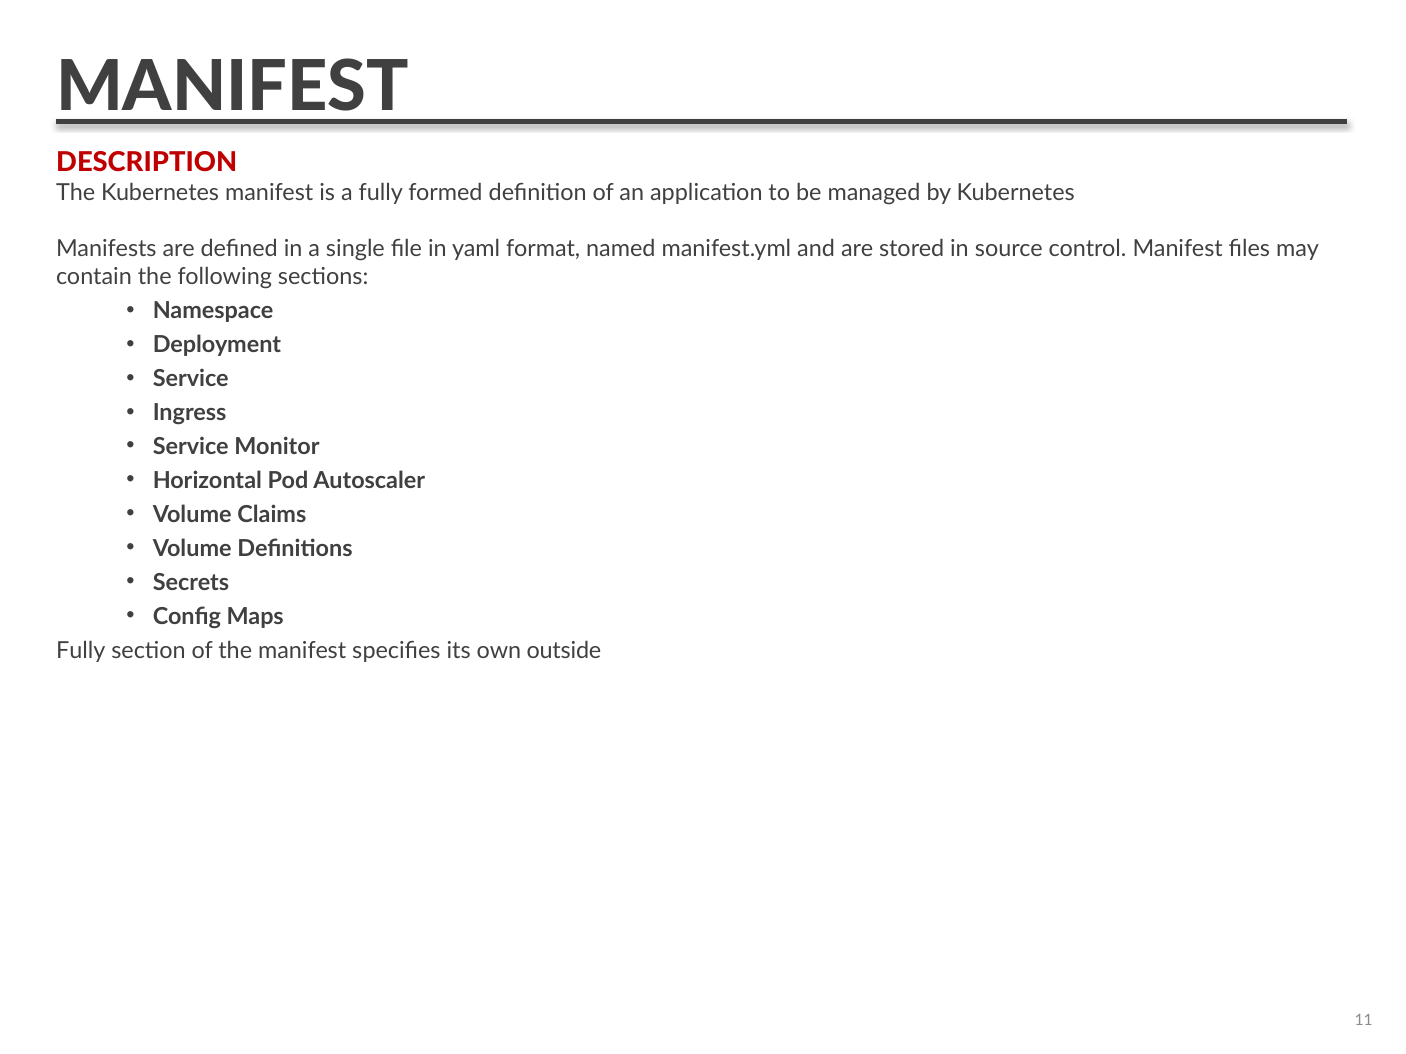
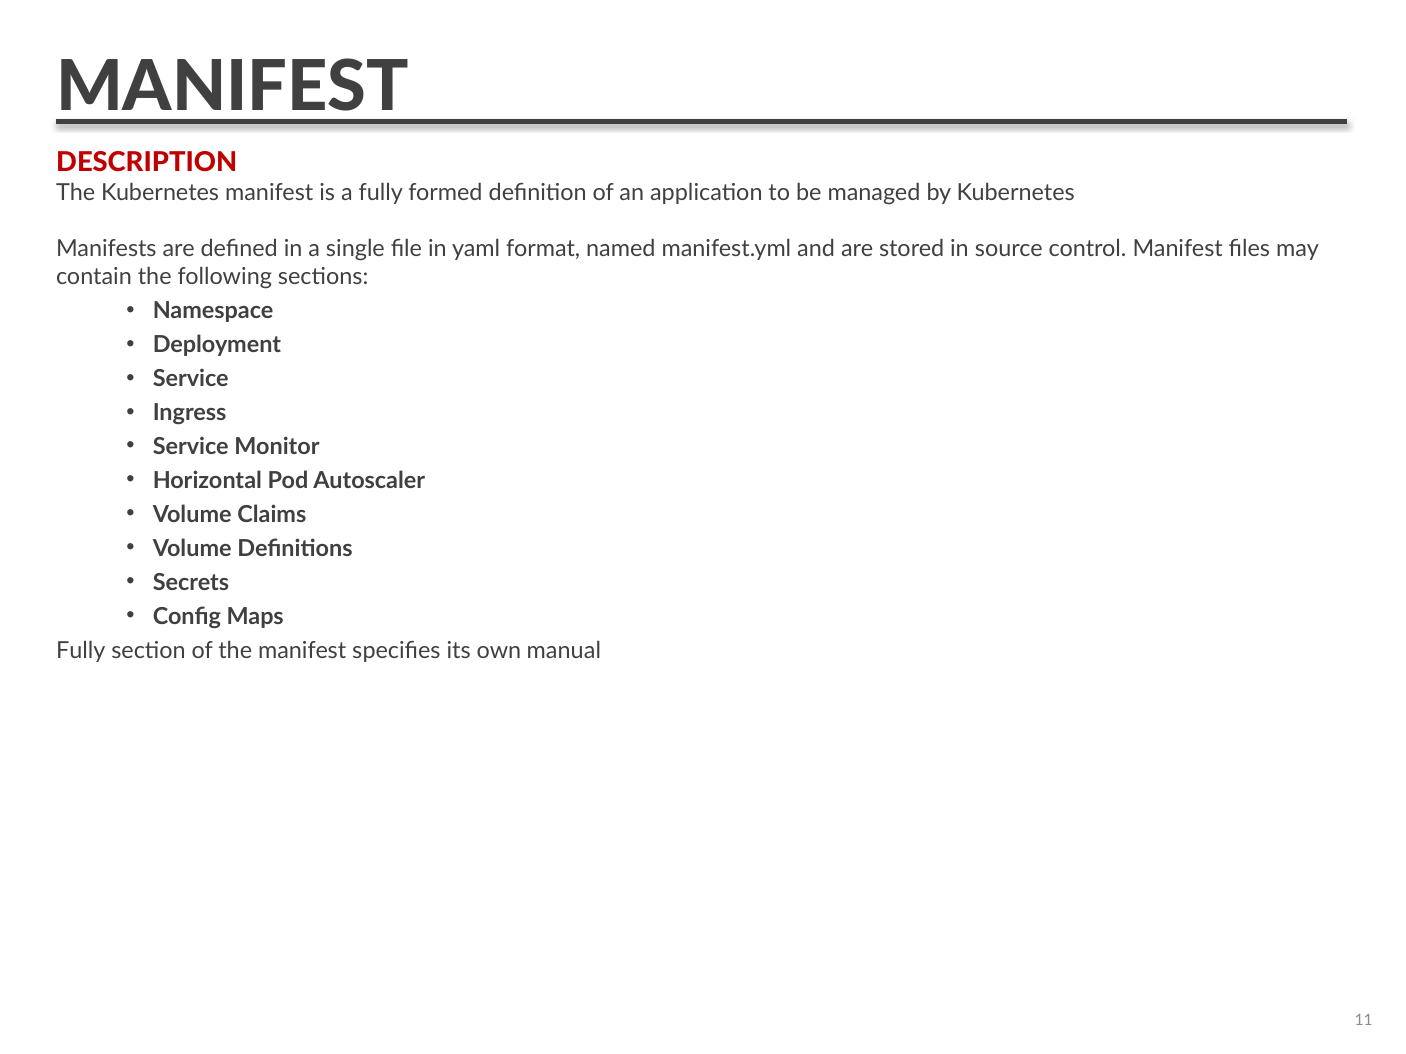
outside: outside -> manual
